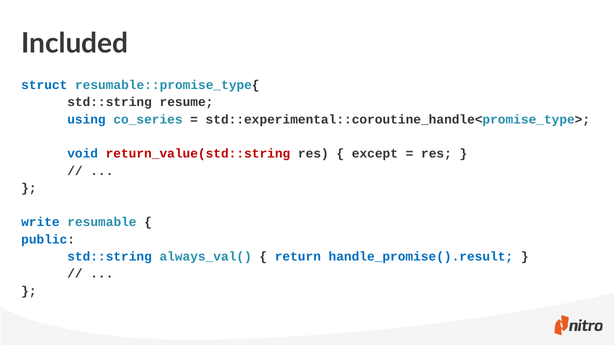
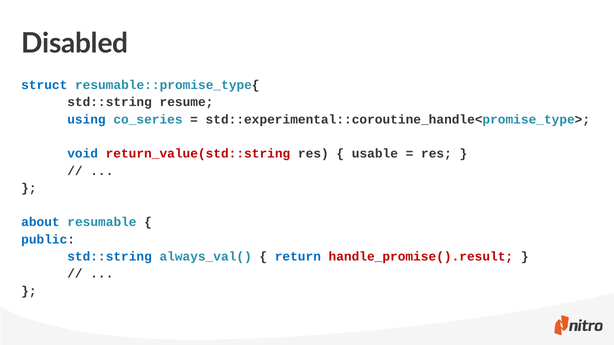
Included: Included -> Disabled
except: except -> usable
write: write -> about
handle_promise().result colour: blue -> red
